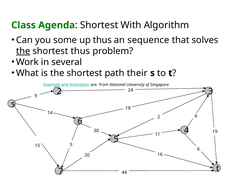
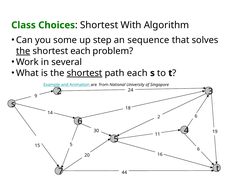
Agenda: Agenda -> Choices
up thus: thus -> step
shortest thus: thus -> each
shortest at (85, 73) underline: none -> present
path their: their -> each
